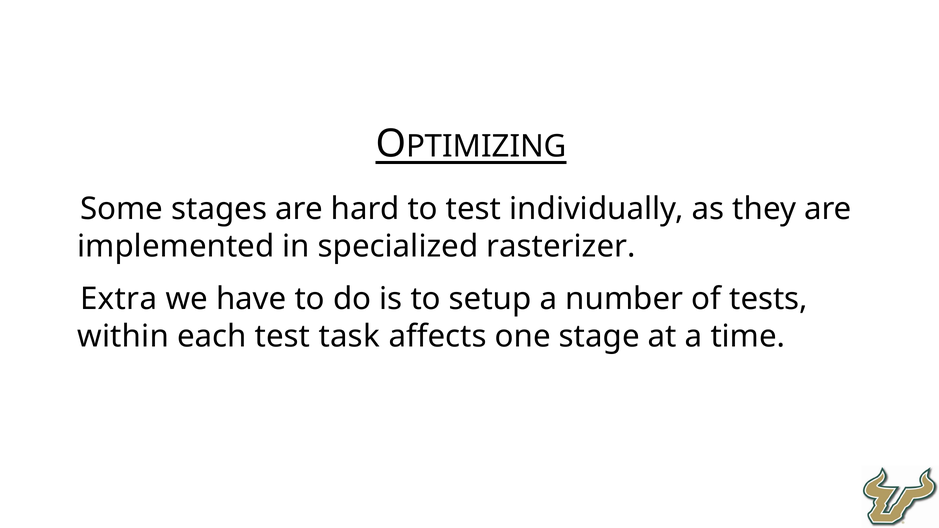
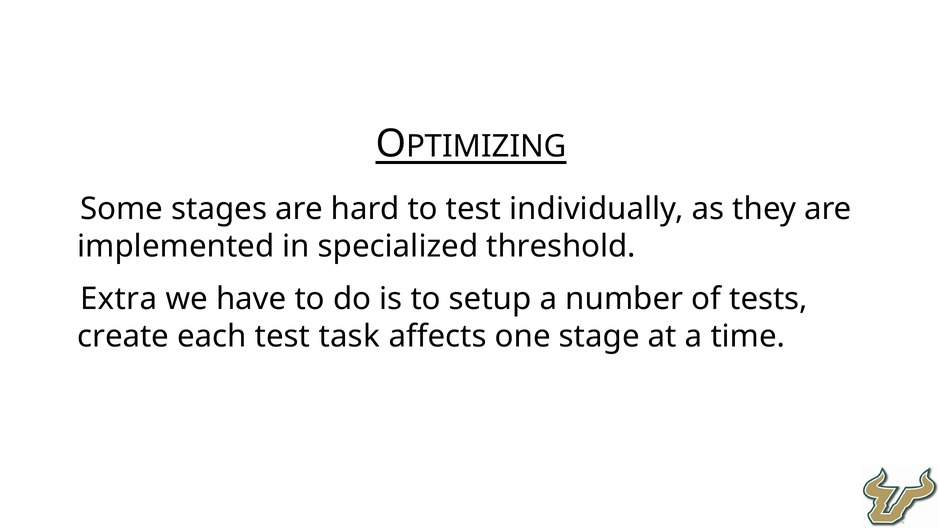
rasterizer: rasterizer -> threshold
within: within -> create
